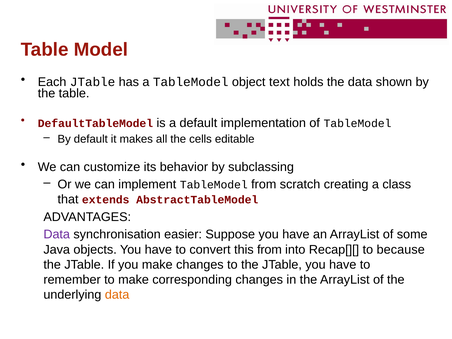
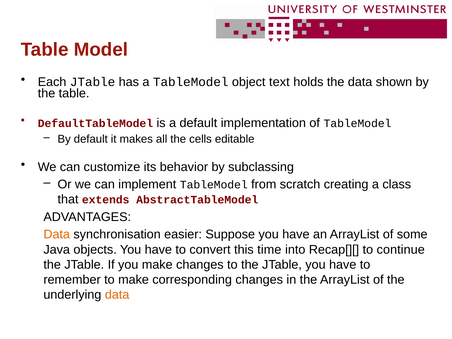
Data at (57, 234) colour: purple -> orange
this from: from -> time
because: because -> continue
